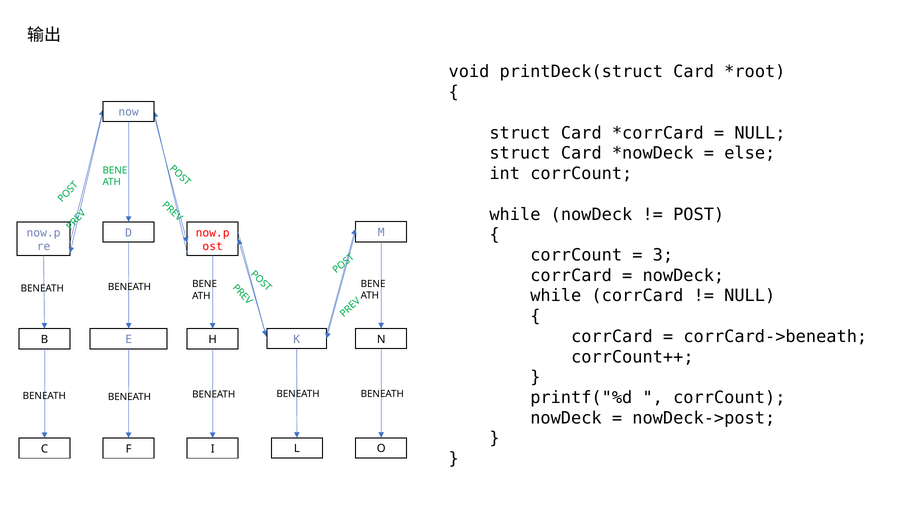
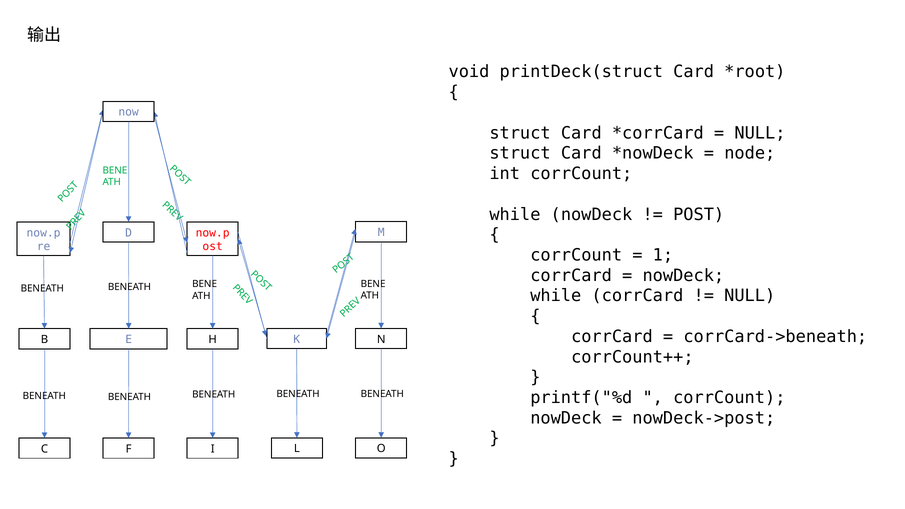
else: else -> node
3: 3 -> 1
